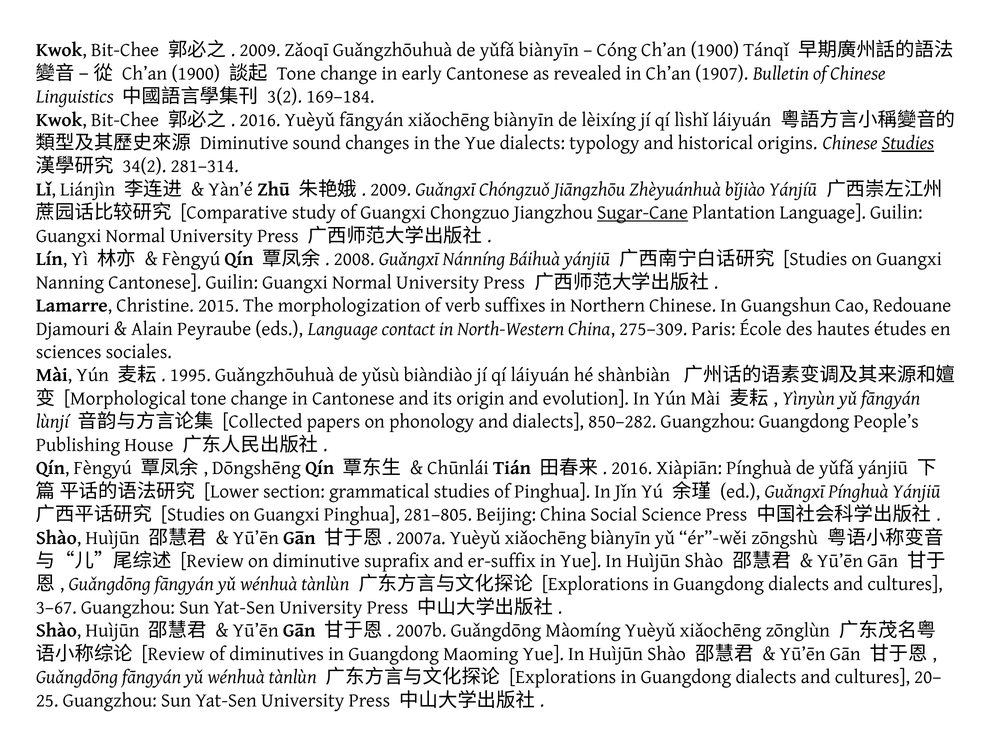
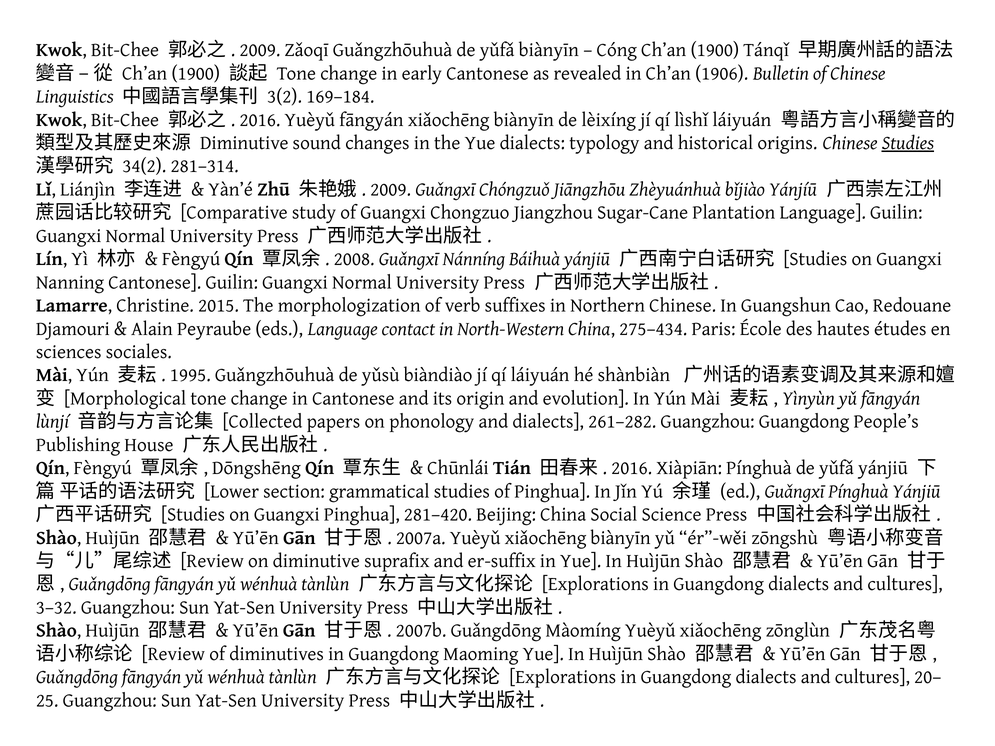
1907: 1907 -> 1906
Sugar-Cane underline: present -> none
275–309: 275–309 -> 275–434
850–282: 850–282 -> 261–282
281–805: 281–805 -> 281–420
3–67: 3–67 -> 3–32
